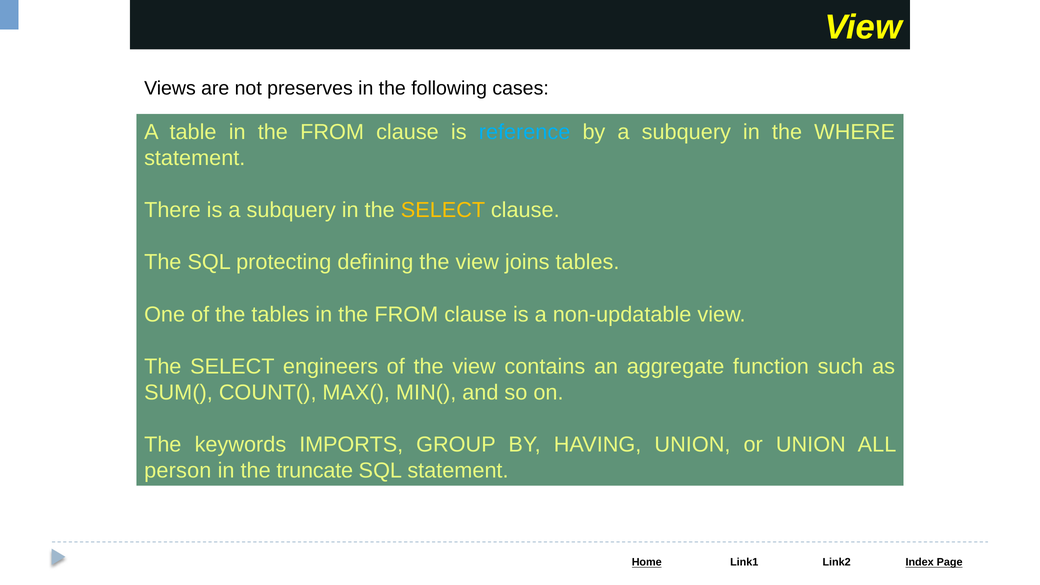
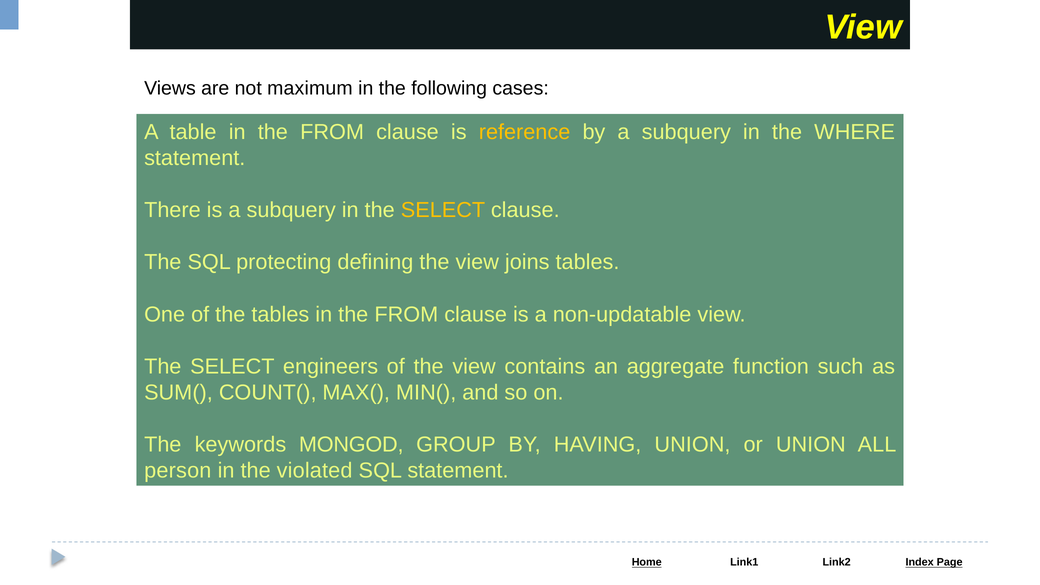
preserves: preserves -> maximum
reference colour: light blue -> yellow
IMPORTS: IMPORTS -> MONGOD
truncate: truncate -> violated
